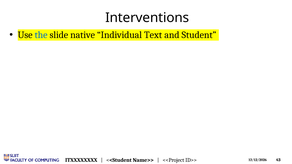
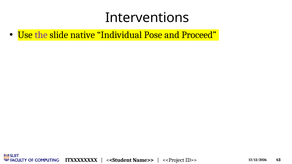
the colour: blue -> purple
Text: Text -> Pose
Student: Student -> Proceed
